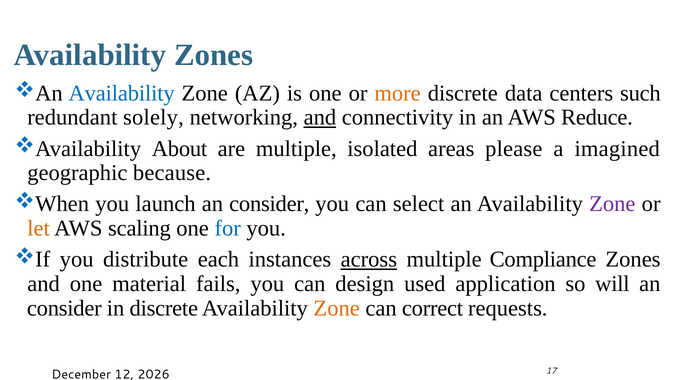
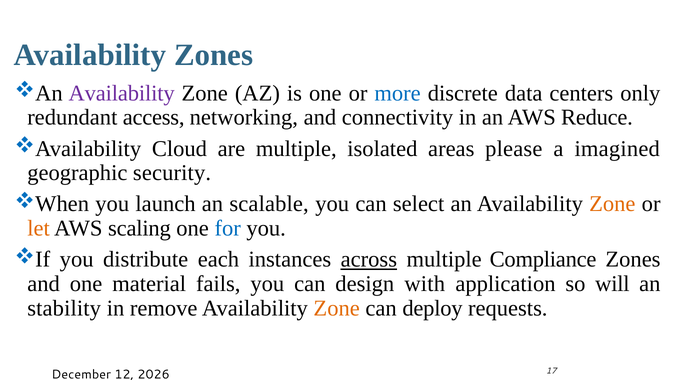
Availability at (122, 93) colour: blue -> purple
more colour: orange -> blue
such: such -> only
solely: solely -> access
and at (320, 118) underline: present -> none
About: About -> Cloud
because: because -> security
launch an consider: consider -> scalable
Zone at (612, 204) colour: purple -> orange
used: used -> with
consider at (64, 308): consider -> stability
in discrete: discrete -> remove
correct: correct -> deploy
